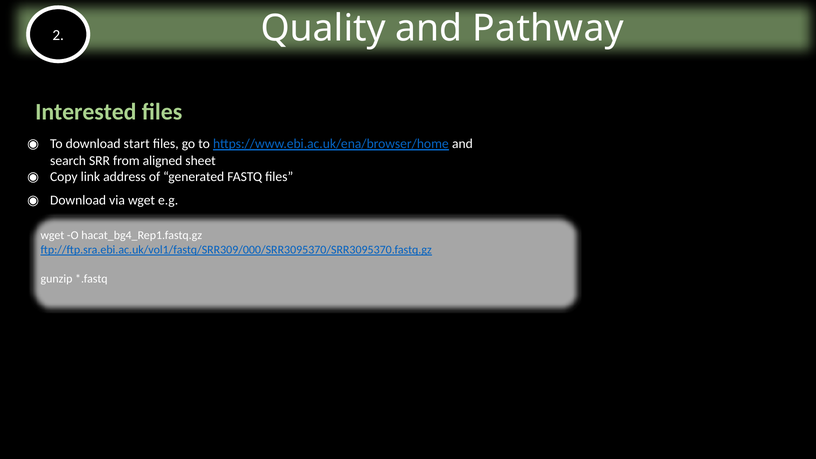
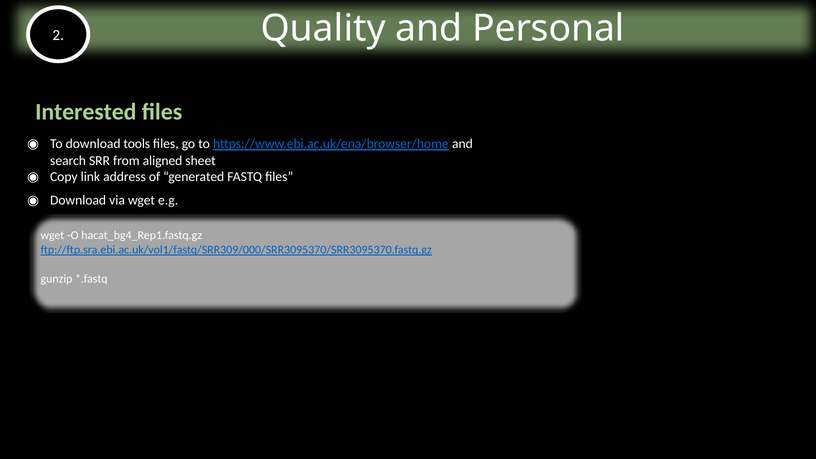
Pathway: Pathway -> Personal
start: start -> tools
